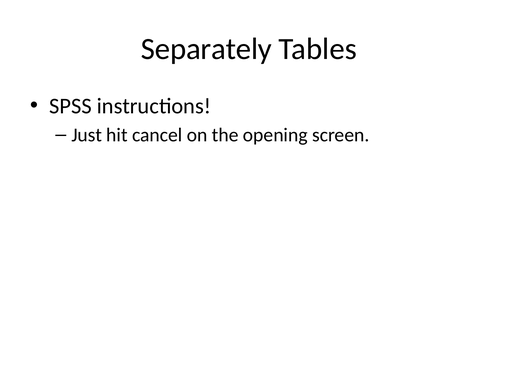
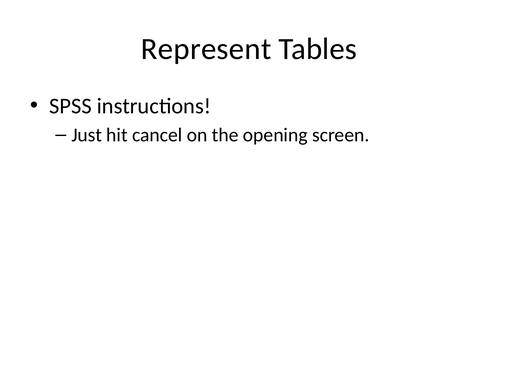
Separately: Separately -> Represent
